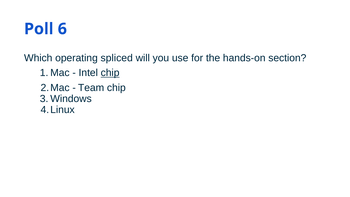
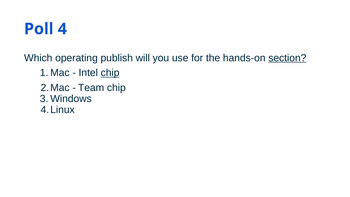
6: 6 -> 4
spliced: spliced -> publish
section underline: none -> present
